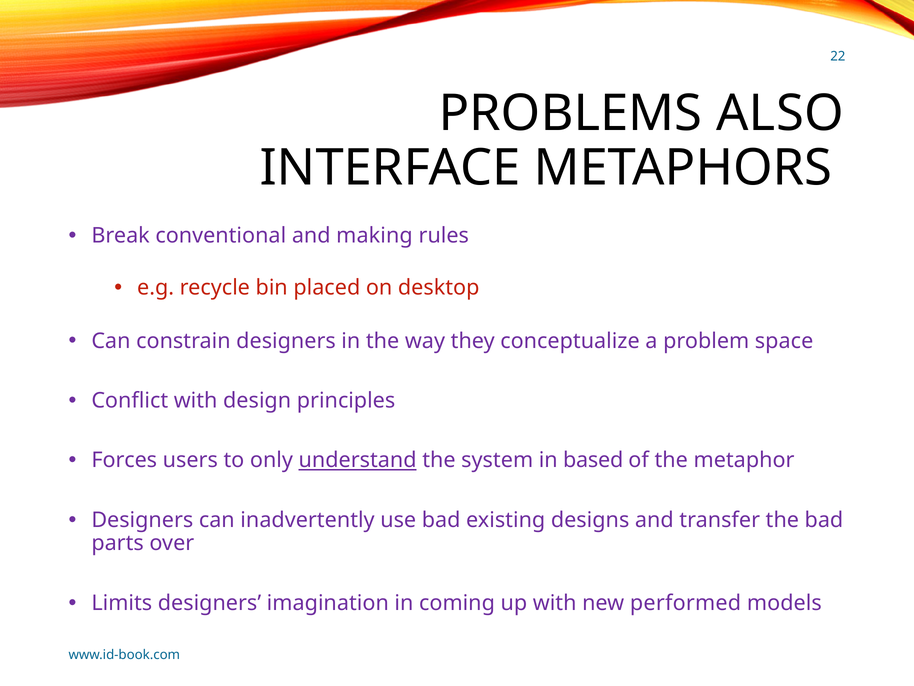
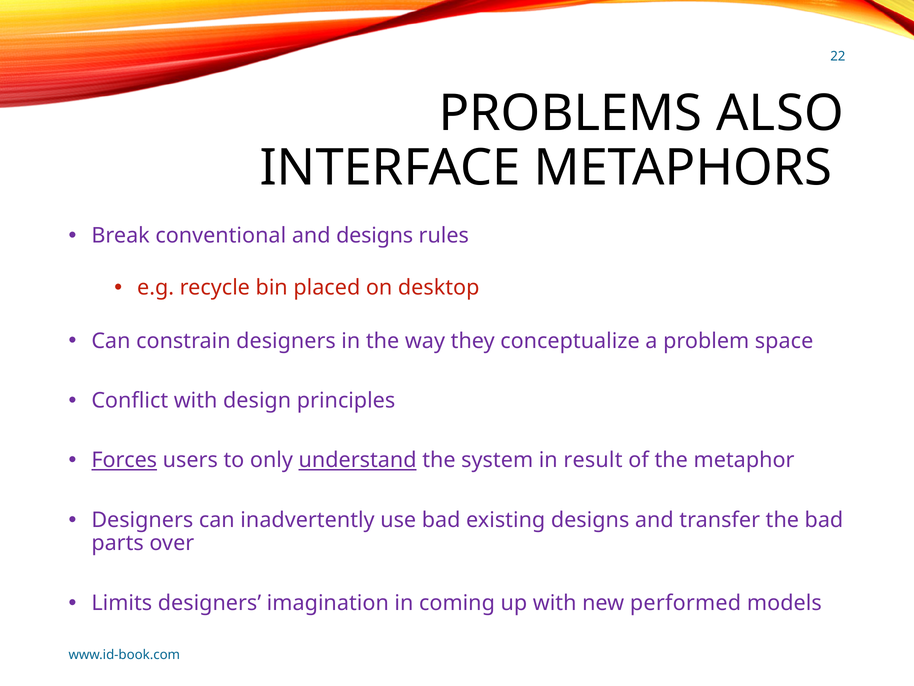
and making: making -> designs
Forces underline: none -> present
based: based -> result
